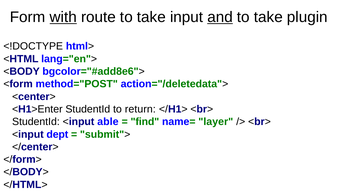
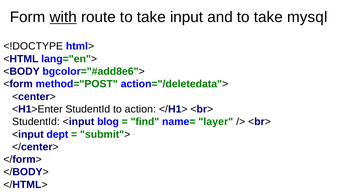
and underline: present -> none
plugin: plugin -> mysql
return: return -> action
able: able -> blog
